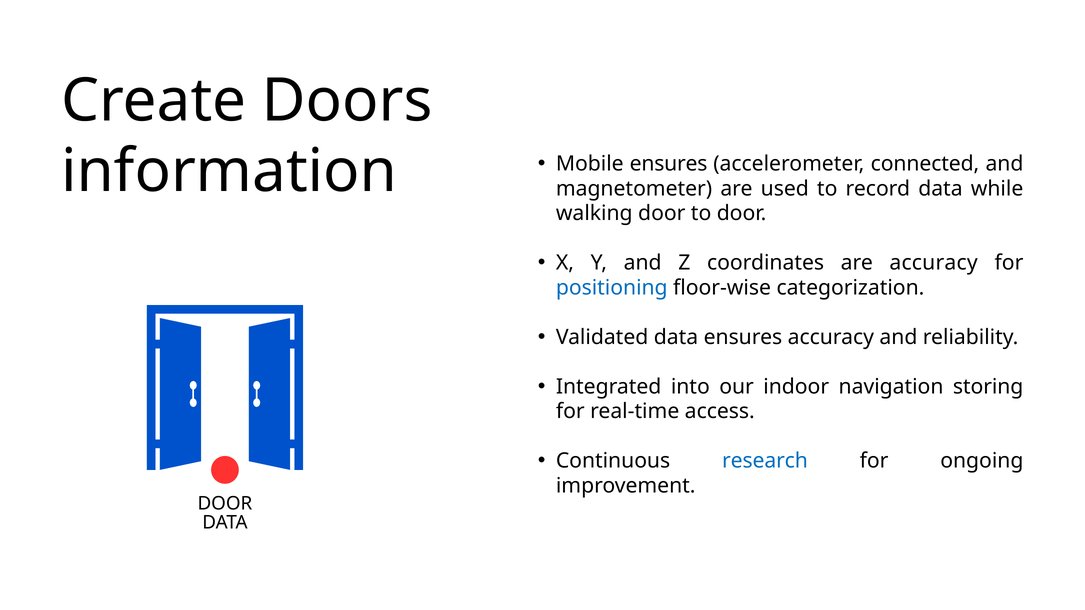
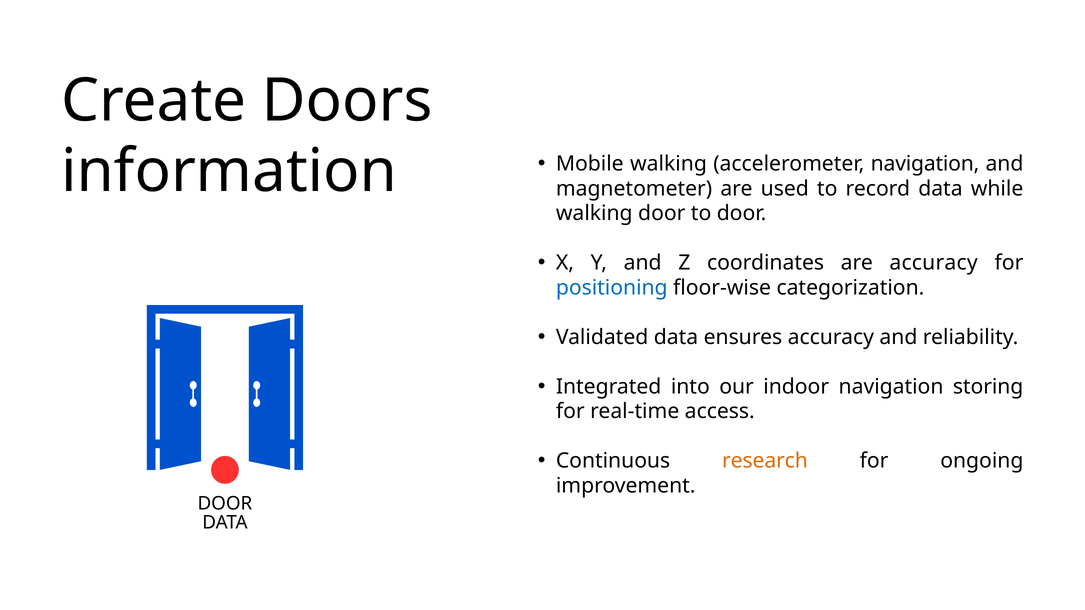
Mobile ensures: ensures -> walking
accelerometer connected: connected -> navigation
research colour: blue -> orange
